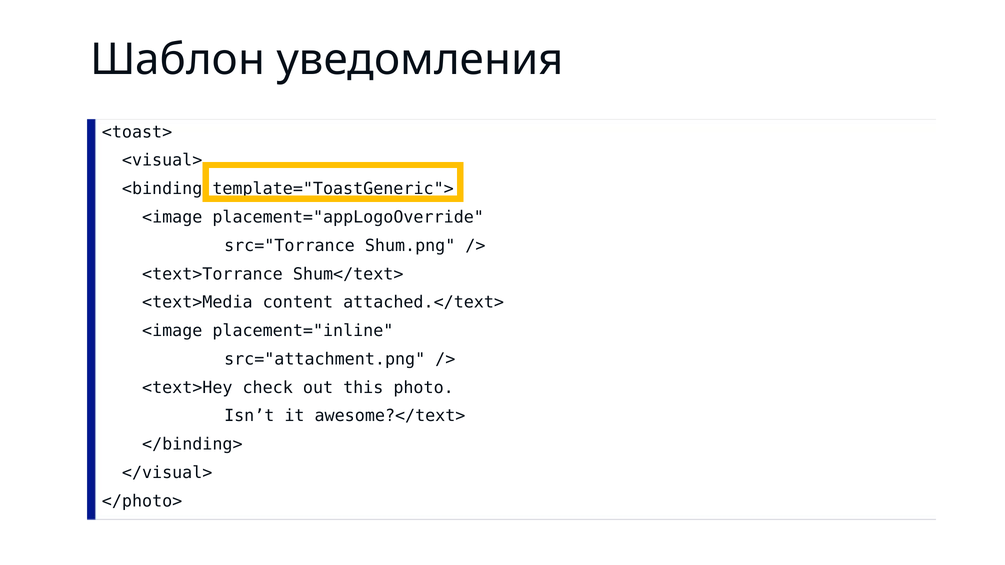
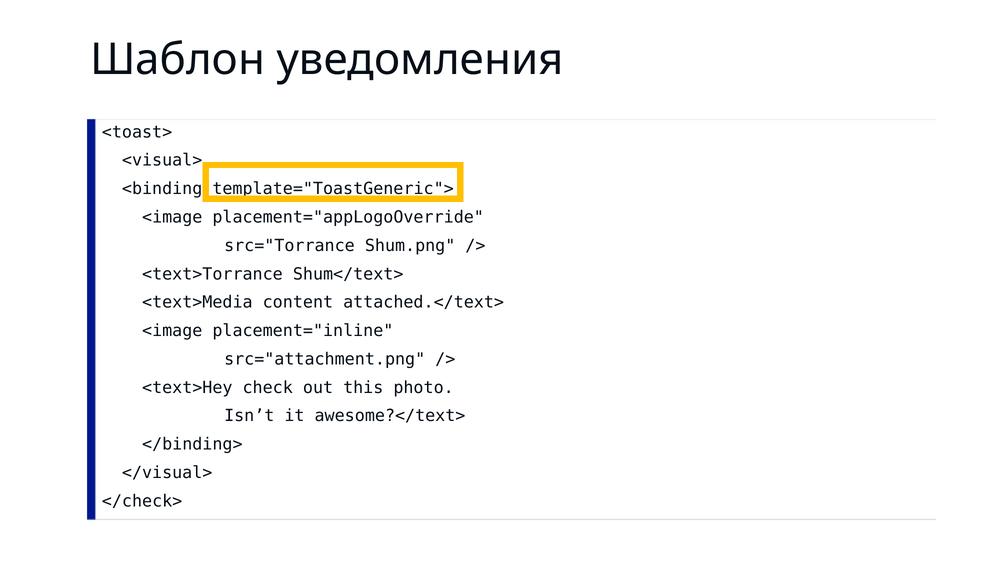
</photo>: </photo> -> </check>
